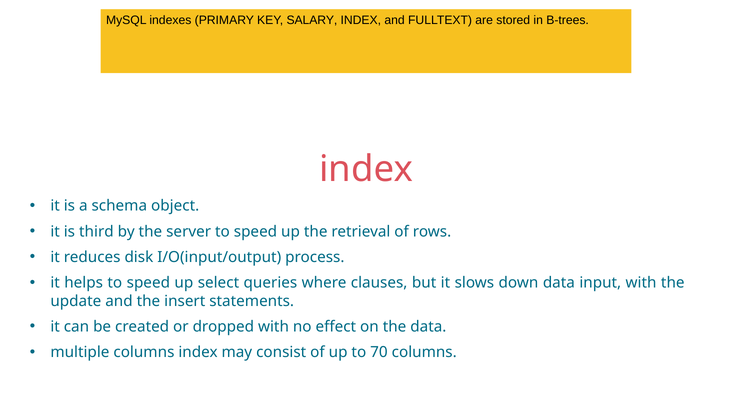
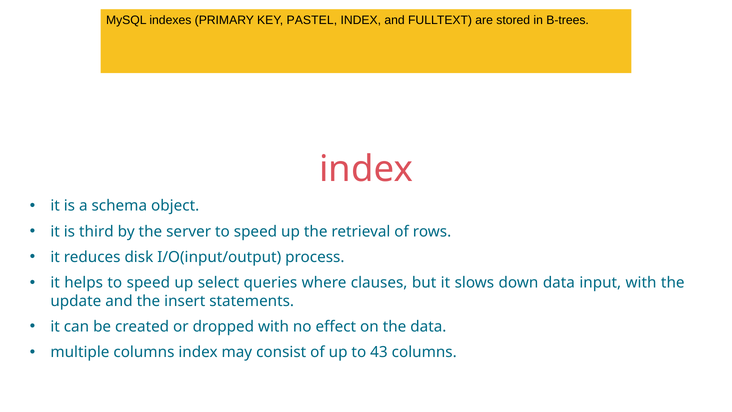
SALARY: SALARY -> PASTEL
70: 70 -> 43
